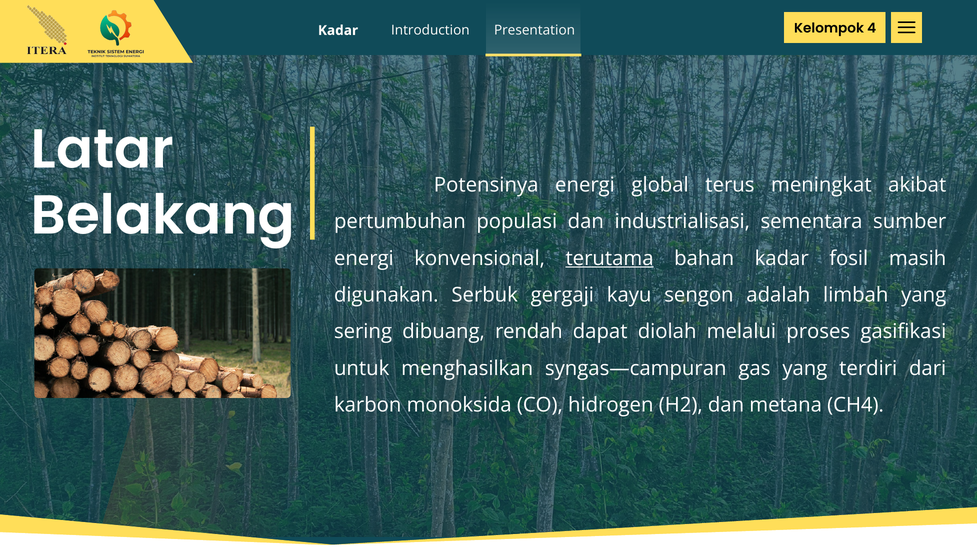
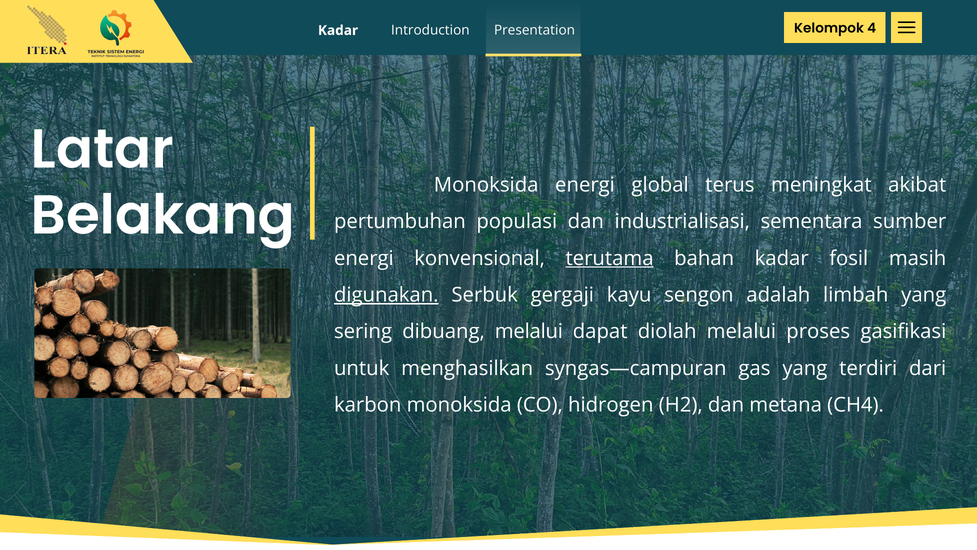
Potensinya at (486, 185): Potensinya -> Monoksida
digunakan underline: none -> present
dibuang rendah: rendah -> melalui
